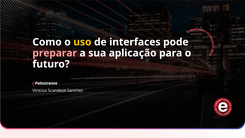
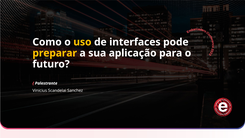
preparar colour: pink -> yellow
